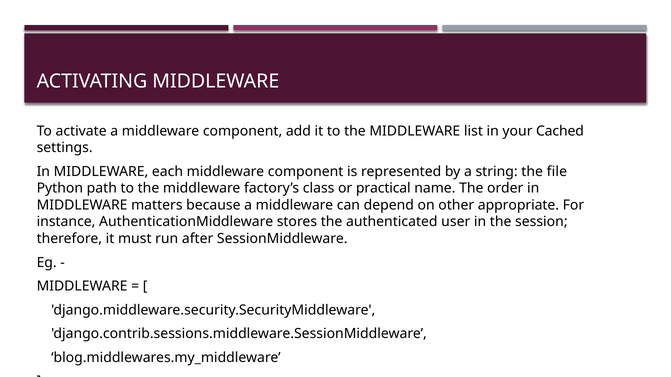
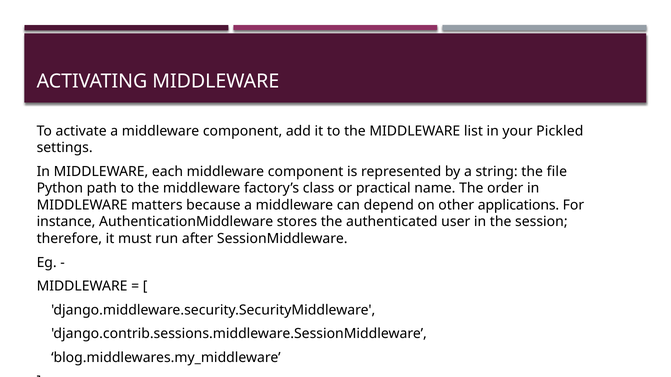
Cached: Cached -> Pickled
appropriate: appropriate -> applications
